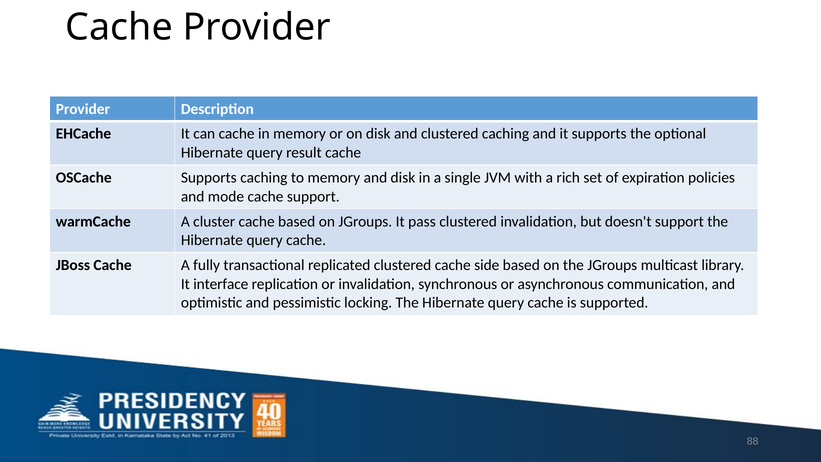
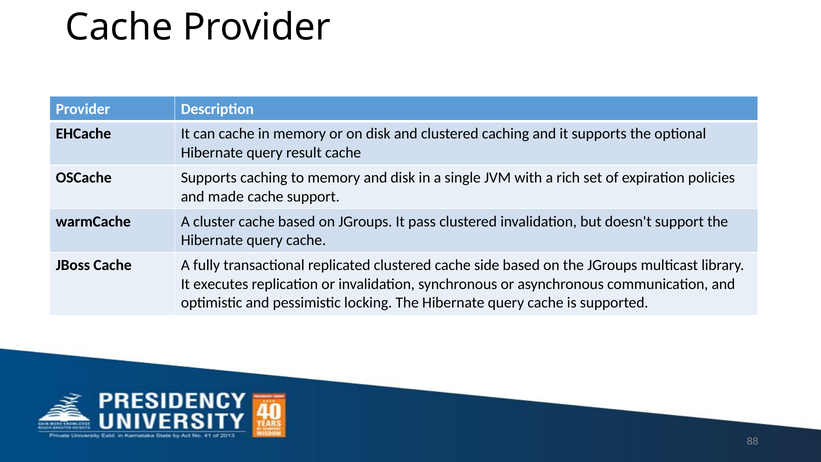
mode: mode -> made
interface: interface -> executes
